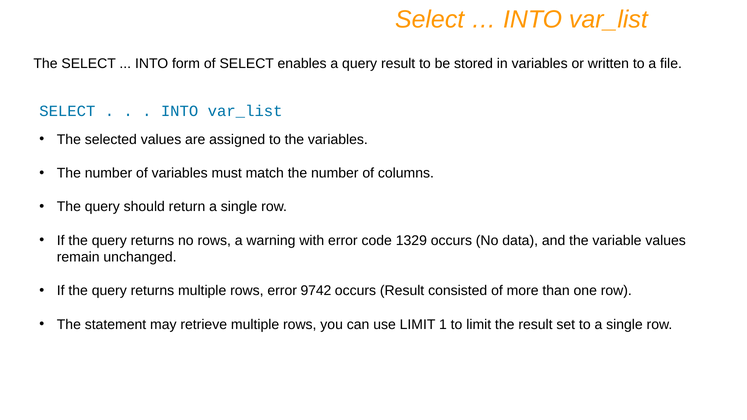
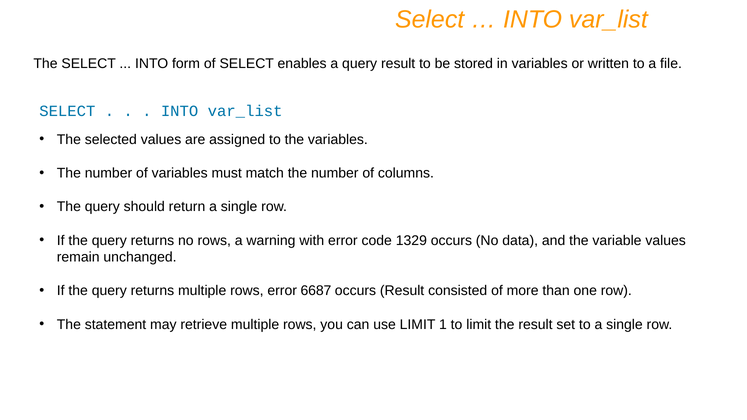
9742: 9742 -> 6687
